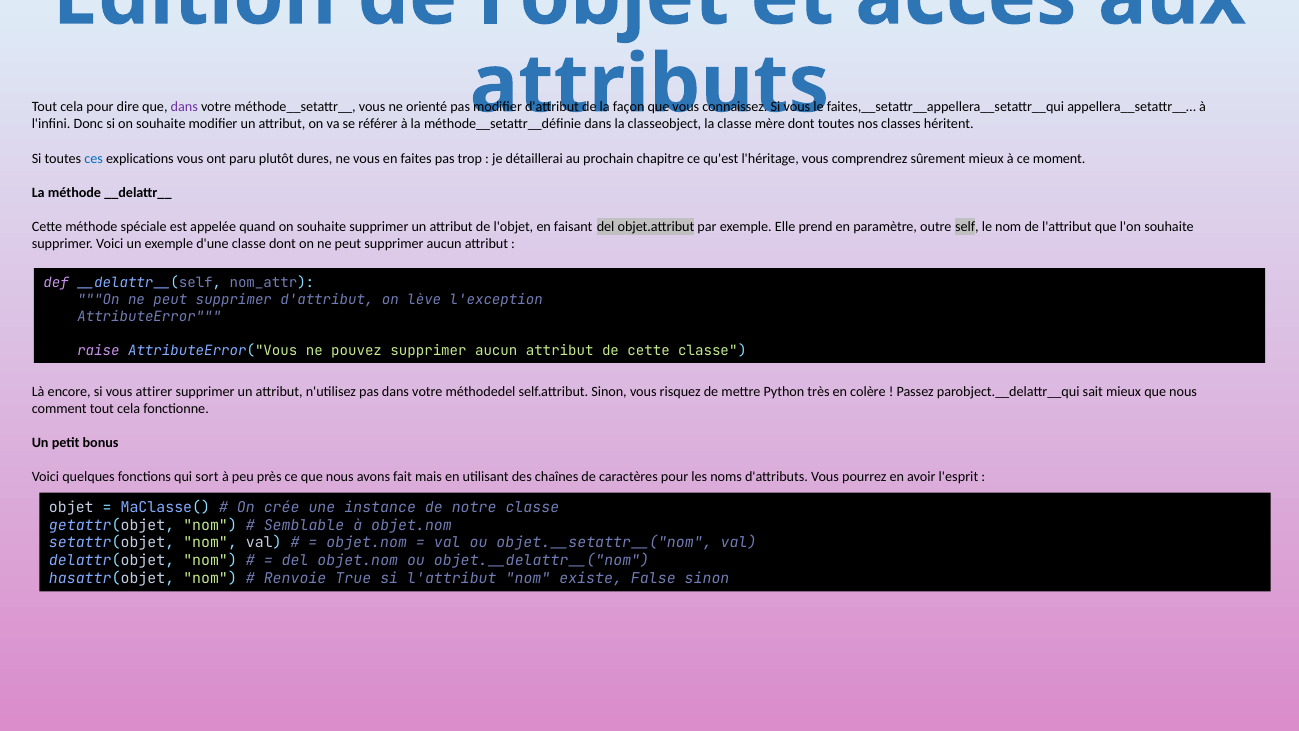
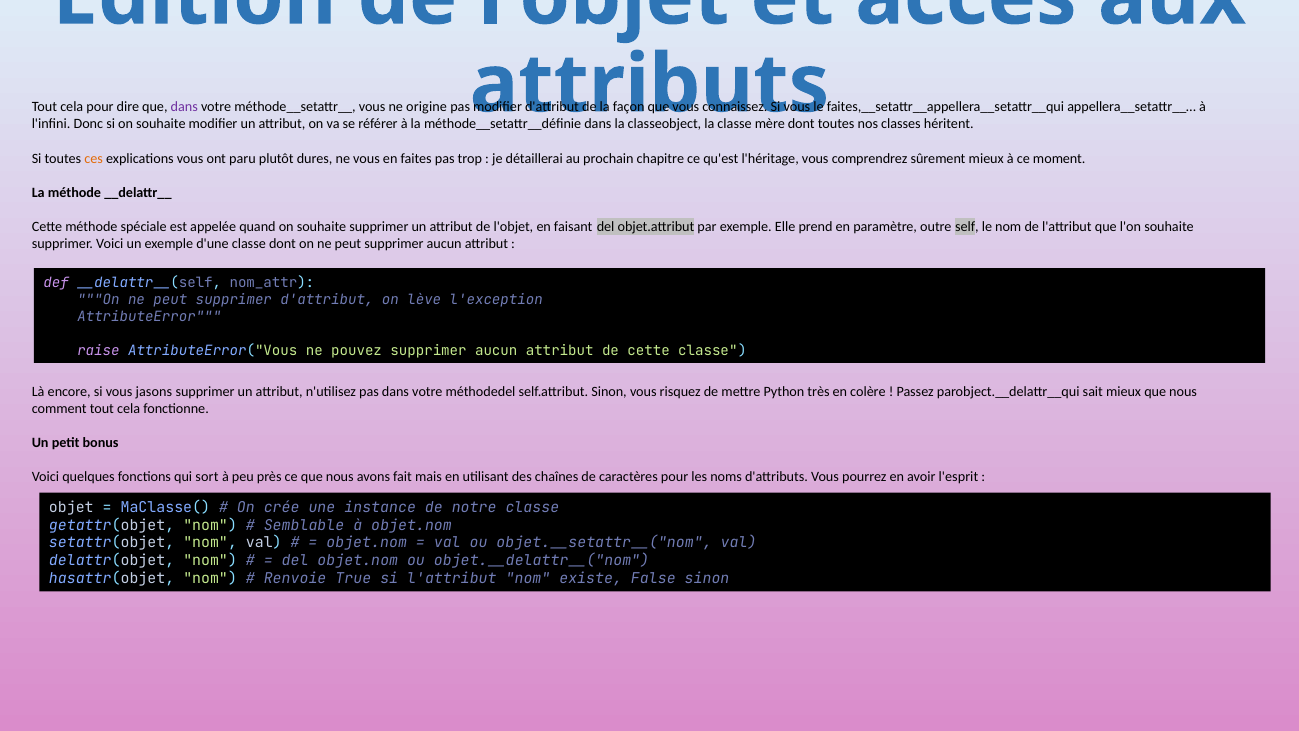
orienté: orienté -> origine
ces colour: blue -> orange
attirer: attirer -> jasons
